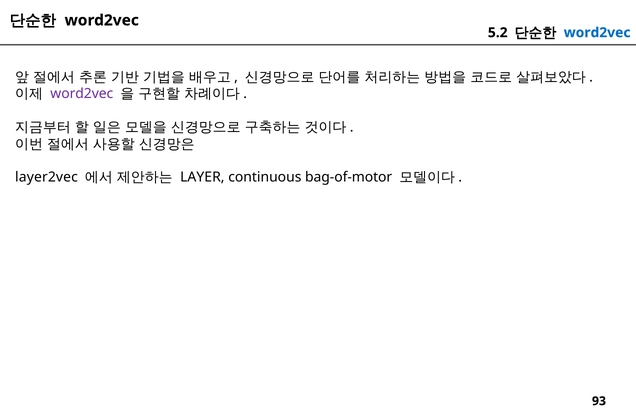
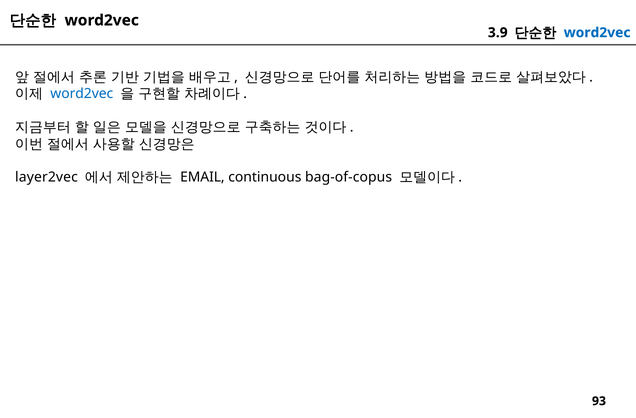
5.2: 5.2 -> 3.9
word2vec at (82, 94) colour: purple -> blue
LAYER: LAYER -> EMAIL
bag-of-motor: bag-of-motor -> bag-of-copus
